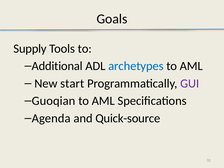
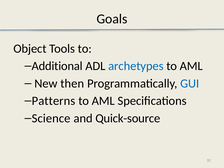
Supply: Supply -> Object
start: start -> then
GUI colour: purple -> blue
Guoqian: Guoqian -> Patterns
Agenda: Agenda -> Science
